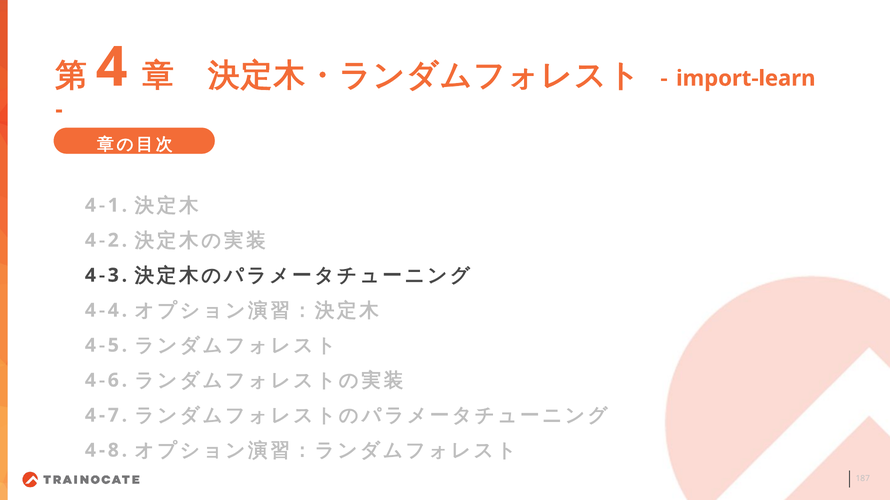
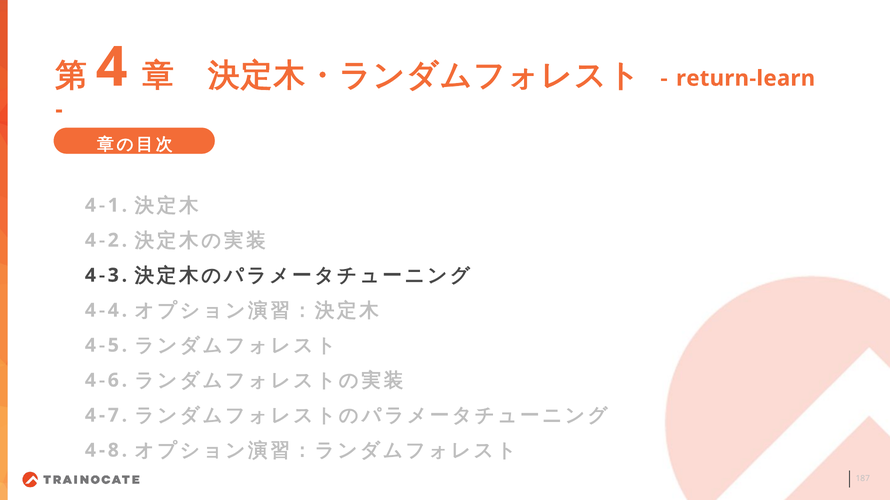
import-learn: import-learn -> return-learn
